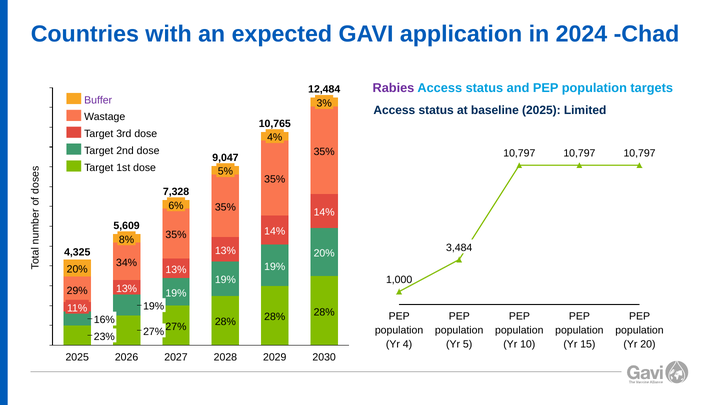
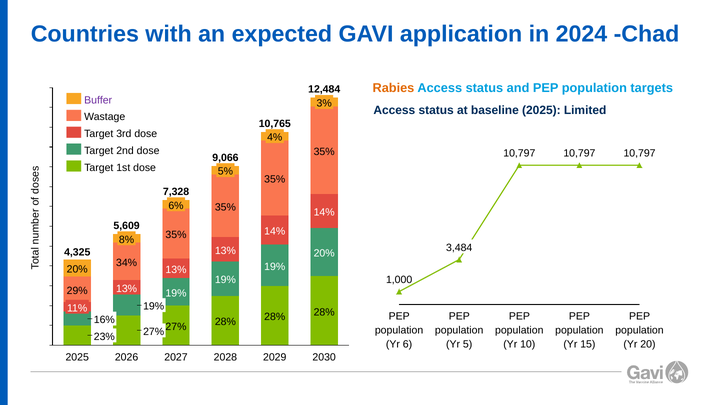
Rabies colour: purple -> orange
9,047: 9,047 -> 9,066
4: 4 -> 6
